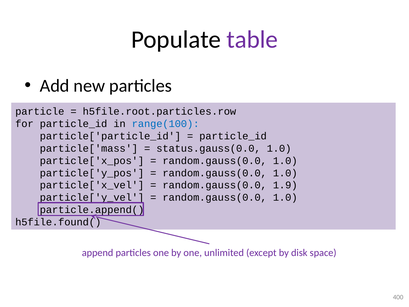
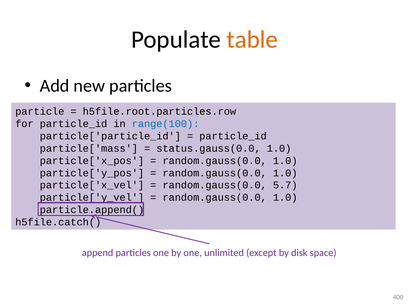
table colour: purple -> orange
1.9: 1.9 -> 5.7
h5file.found(: h5file.found( -> h5file.catch(
